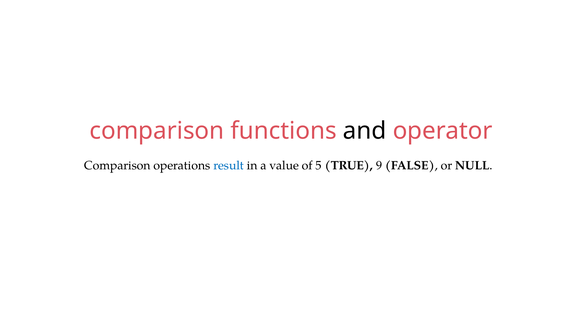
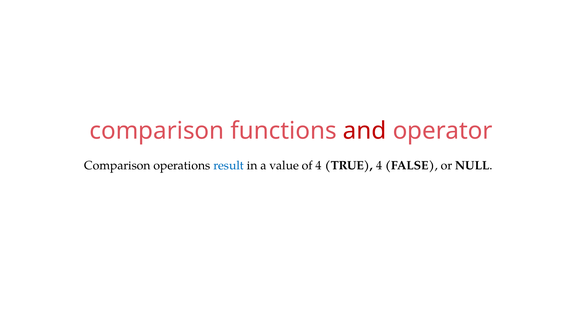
and colour: black -> red
of 5: 5 -> 4
TRUE 9: 9 -> 4
